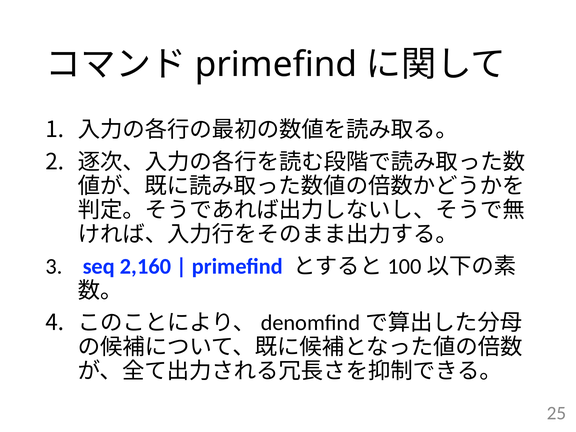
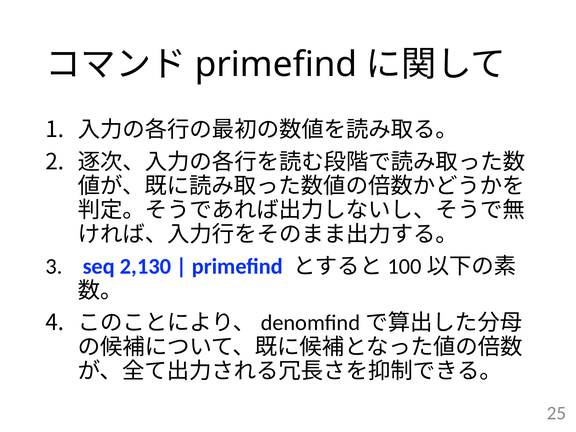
2,160: 2,160 -> 2,130
